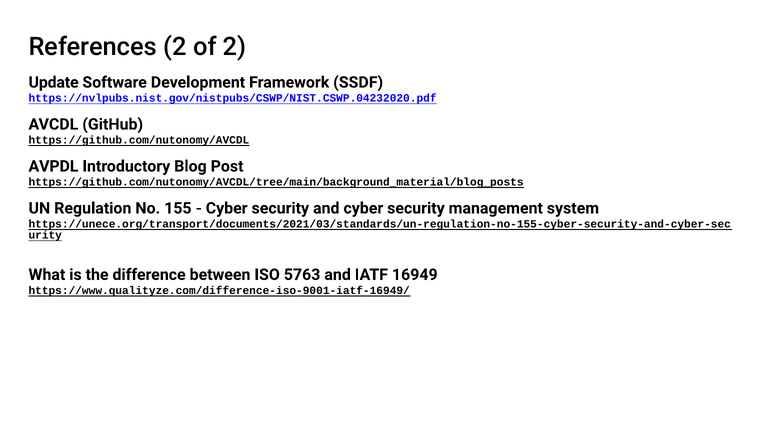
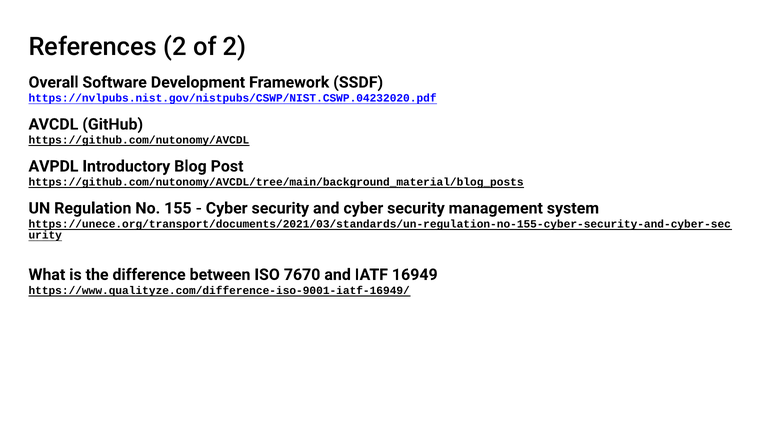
Update: Update -> Overall
5763: 5763 -> 7670
